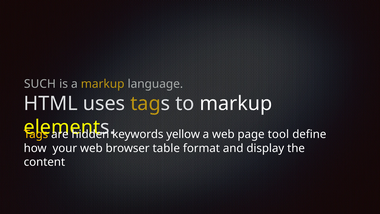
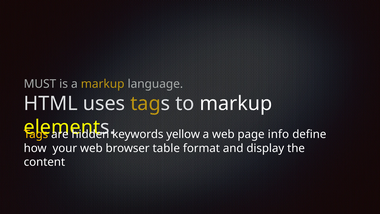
SUCH: SUCH -> MUST
tool: tool -> info
